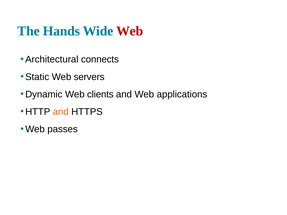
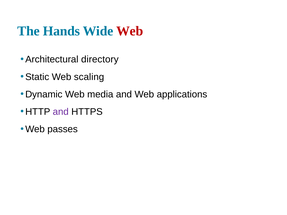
connects: connects -> directory
servers: servers -> scaling
clients: clients -> media
and at (61, 112) colour: orange -> purple
